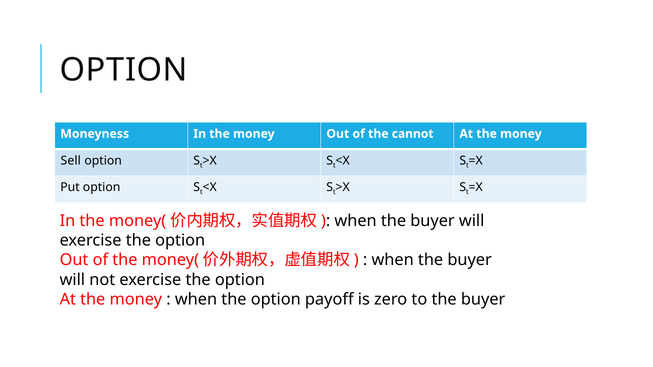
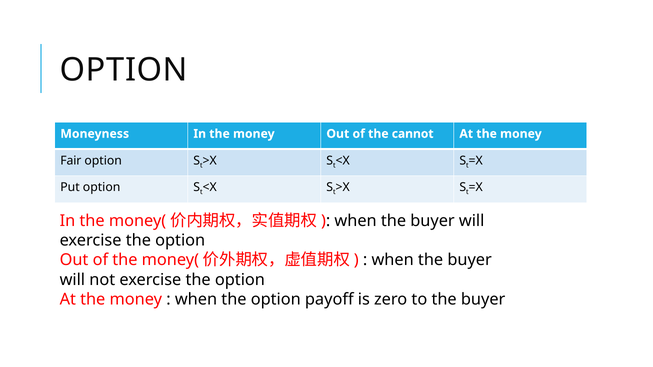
Sell: Sell -> Fair
